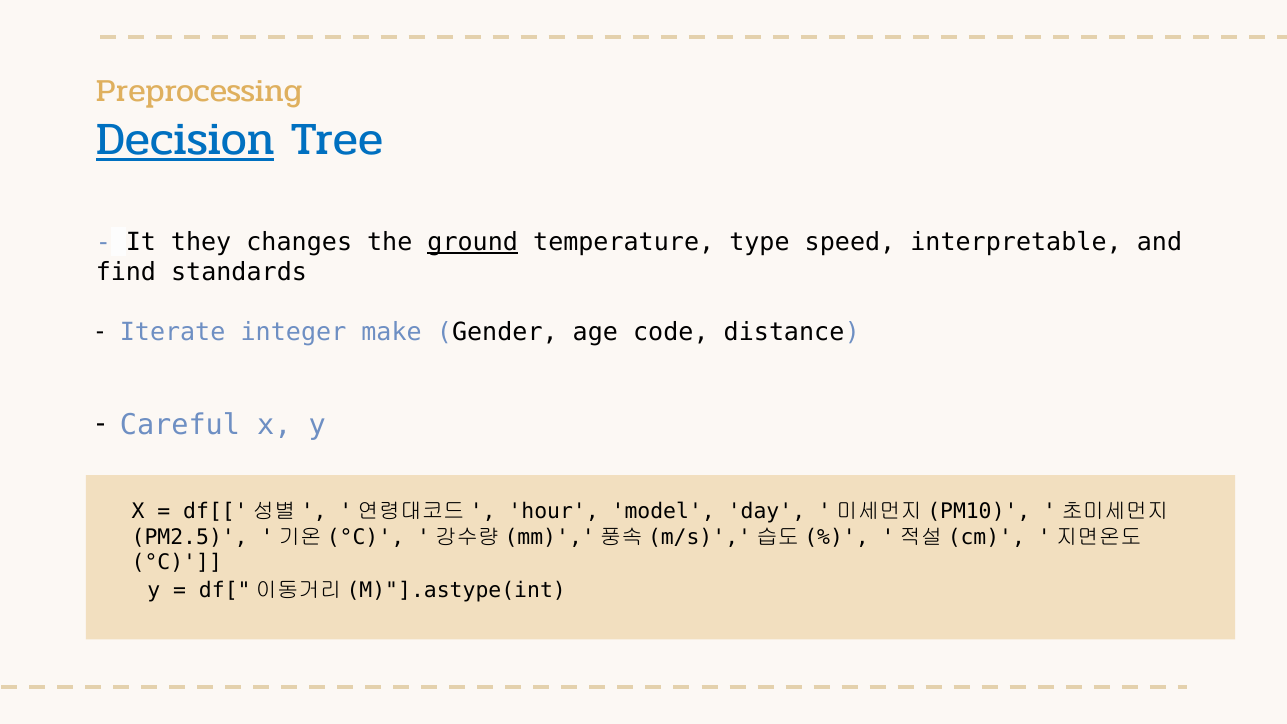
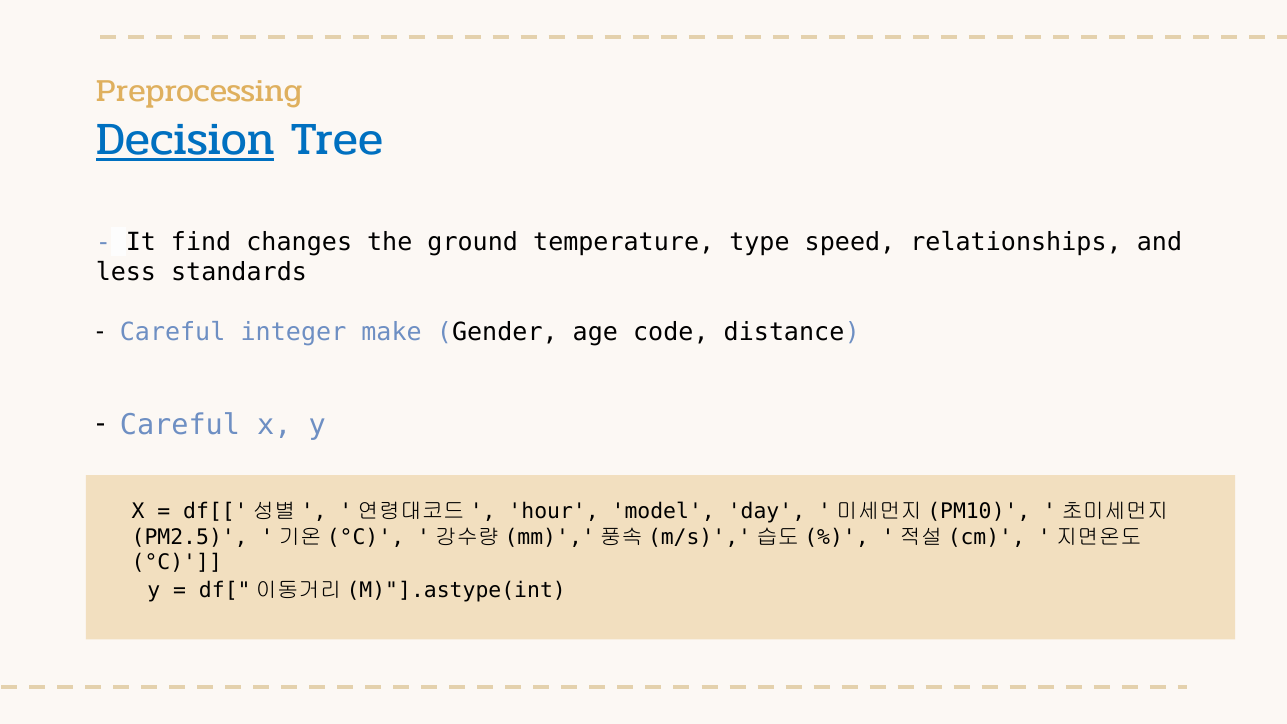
they: they -> find
ground underline: present -> none
interpretable: interpretable -> relationships
find: find -> less
Iterate at (173, 332): Iterate -> Careful
